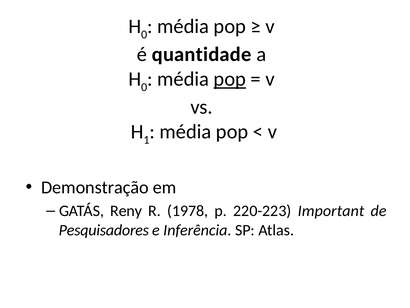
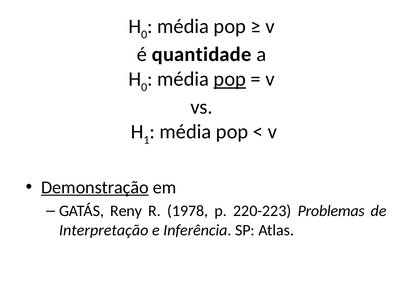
Demonstração underline: none -> present
Important: Important -> Problemas
Pesquisadores: Pesquisadores -> Interpretação
